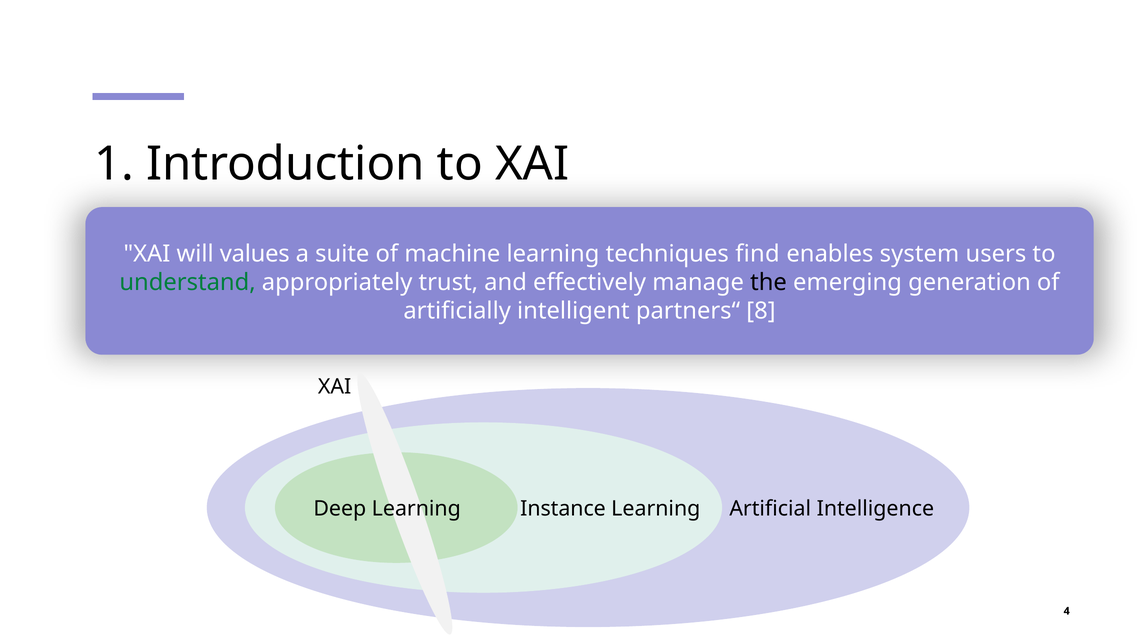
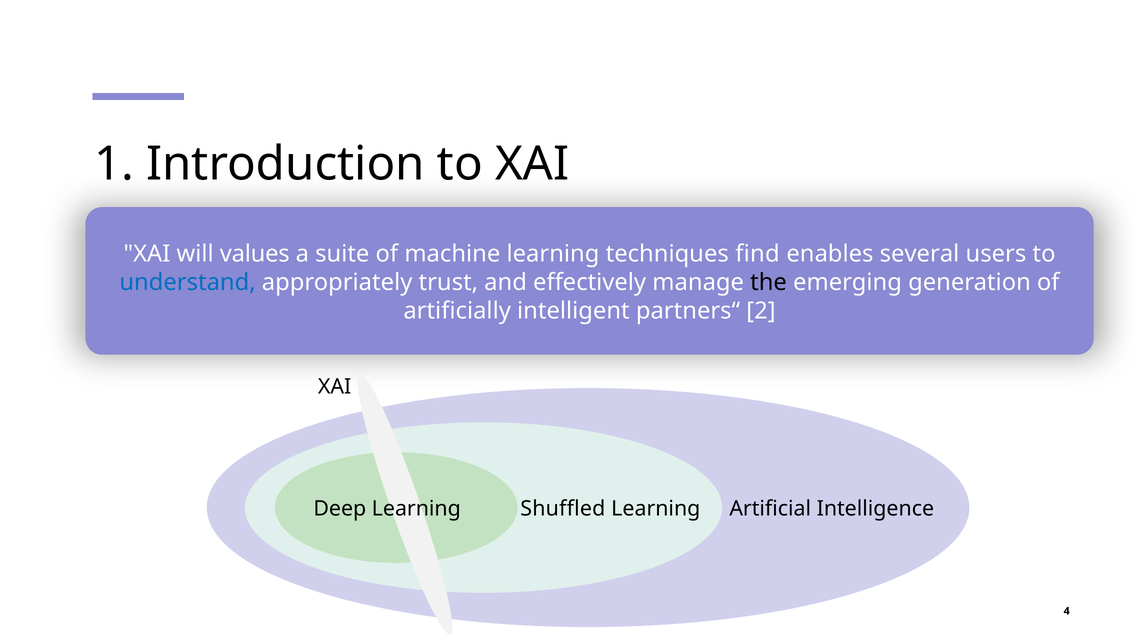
system: system -> several
understand colour: green -> blue
8: 8 -> 2
Instance: Instance -> Shuffled
